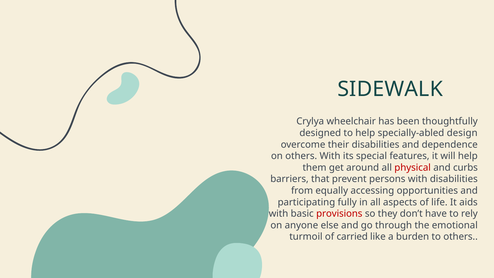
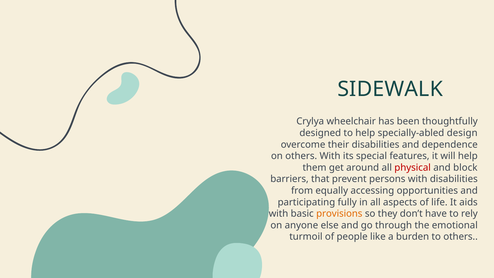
curbs: curbs -> block
provisions colour: red -> orange
carried: carried -> people
